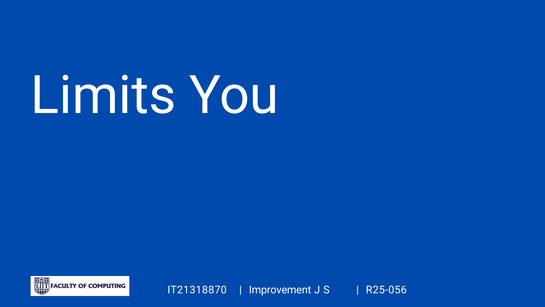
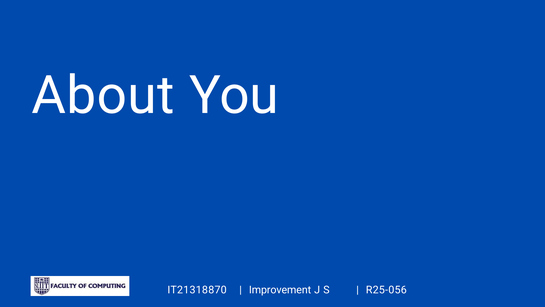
Limits: Limits -> About
